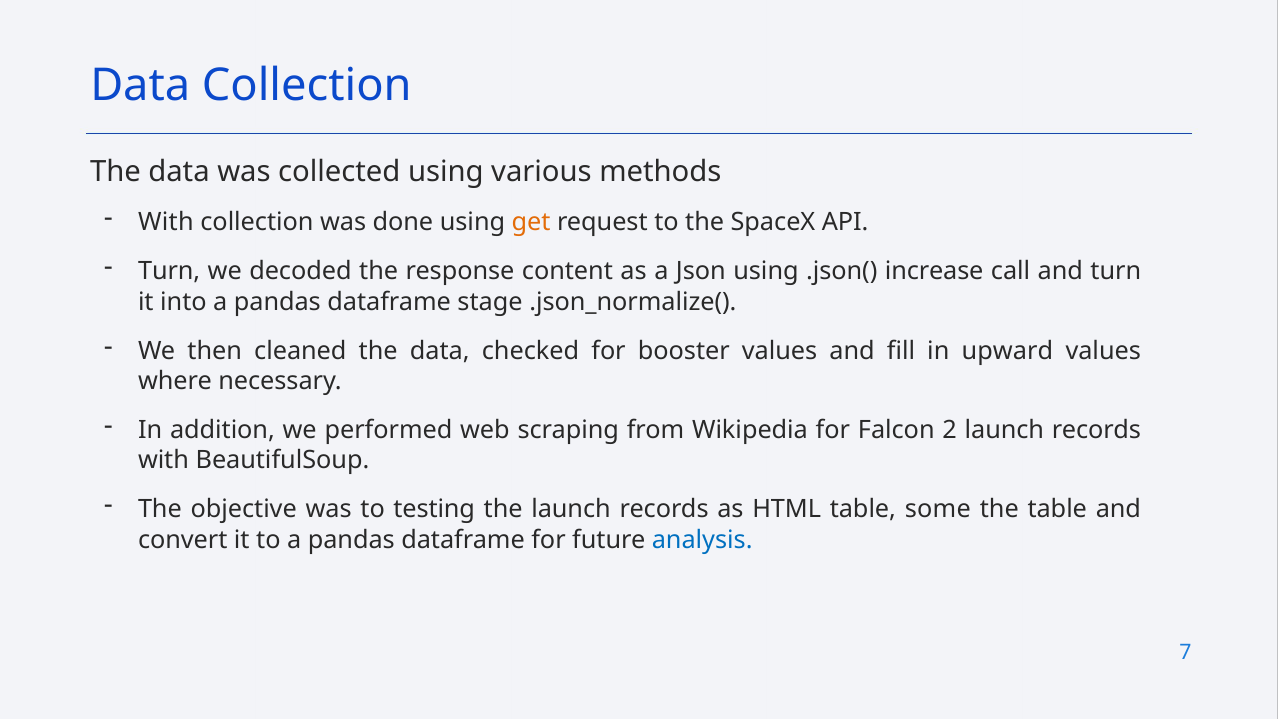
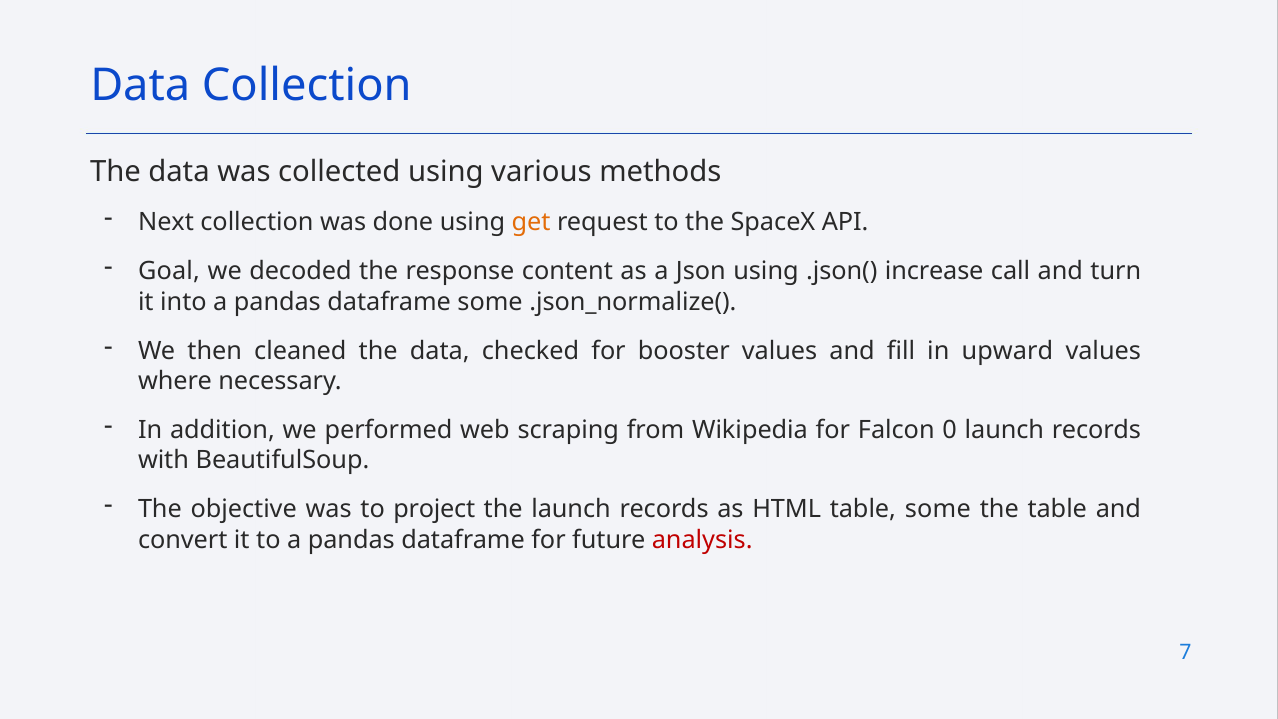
With at (166, 223): With -> Next
Turn at (169, 272): Turn -> Goal
dataframe stage: stage -> some
2: 2 -> 0
testing: testing -> project
analysis colour: blue -> red
